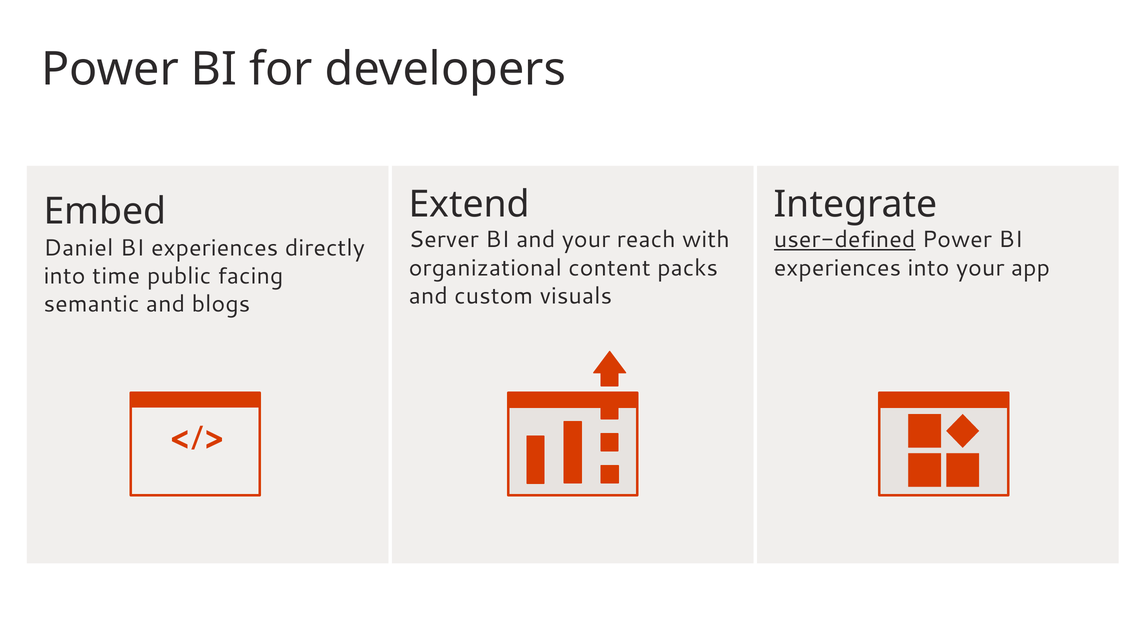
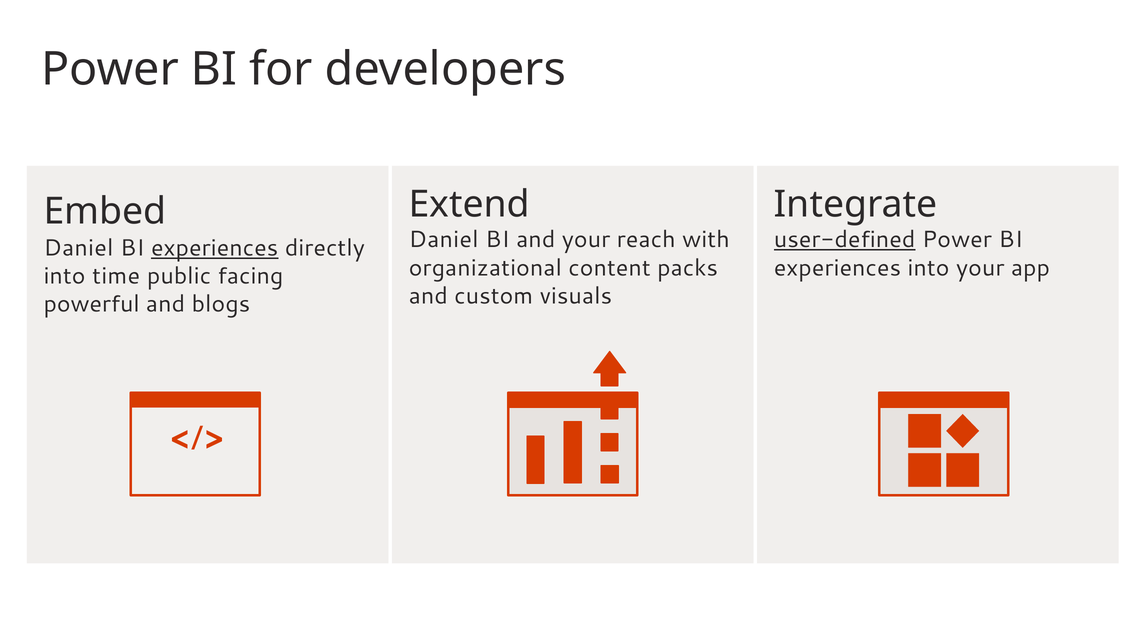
Server at (444, 240): Server -> Daniel
experiences at (215, 248) underline: none -> present
semantic: semantic -> powerful
